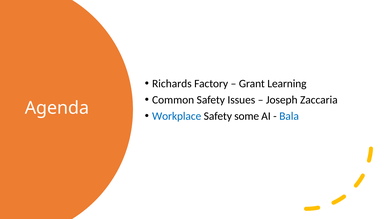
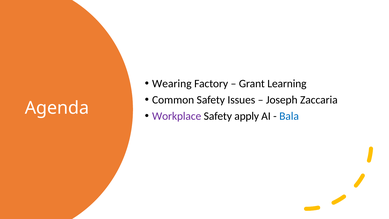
Richards: Richards -> Wearing
Workplace colour: blue -> purple
some: some -> apply
